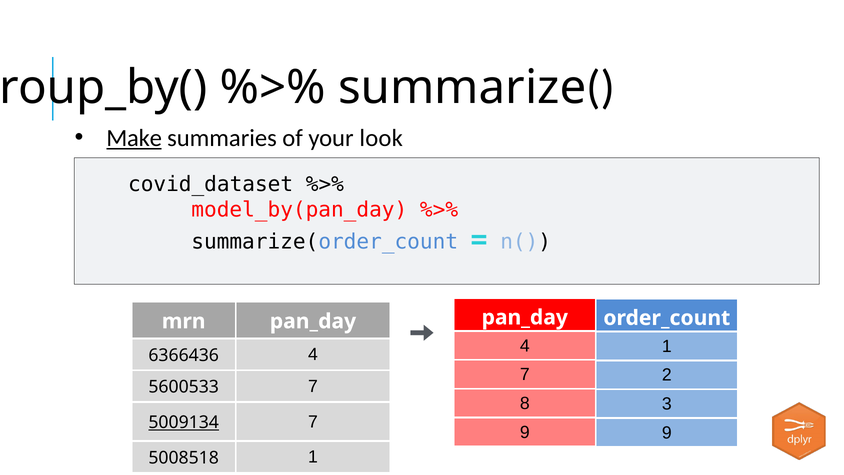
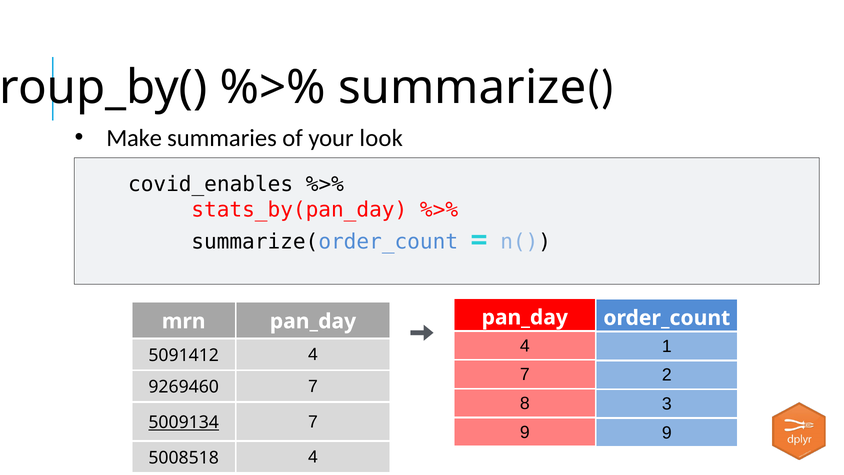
Make underline: present -> none
covid_dataset: covid_dataset -> covid_enables
model_by(pan_day: model_by(pan_day -> stats_by(pan_day
6366436: 6366436 -> 5091412
5600533: 5600533 -> 9269460
5008518 1: 1 -> 4
